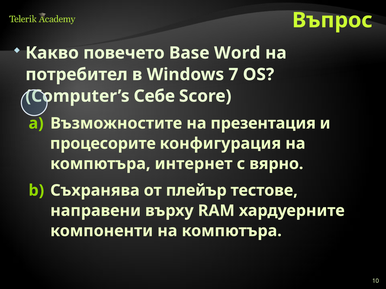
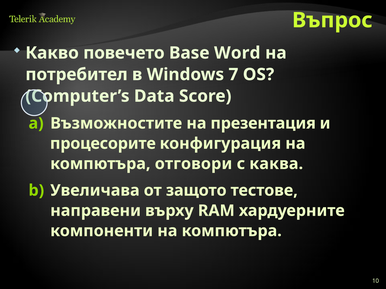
Себе: Себе -> Data
интернет: интернет -> отговори
вярно: вярно -> каква
Съхранява: Съхранява -> Увеличава
плейър: плейър -> защото
